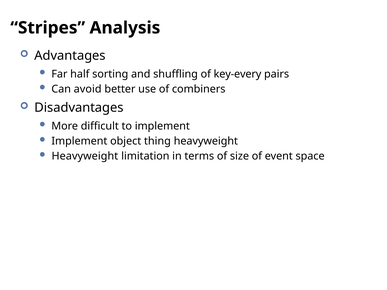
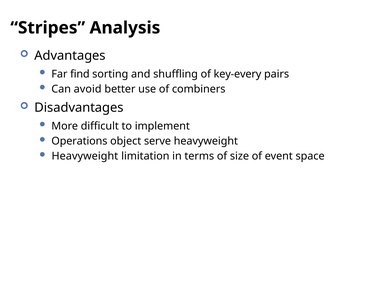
half: half -> find
Implement at (79, 141): Implement -> Operations
thing: thing -> serve
